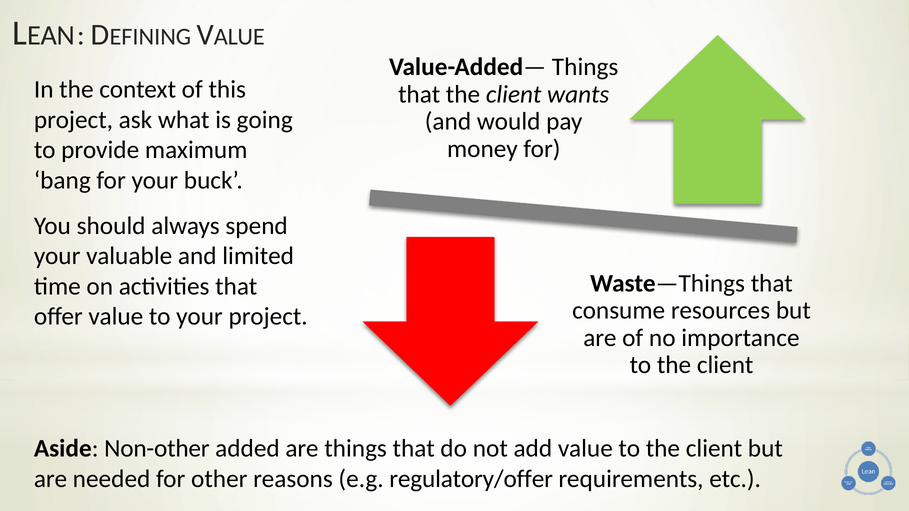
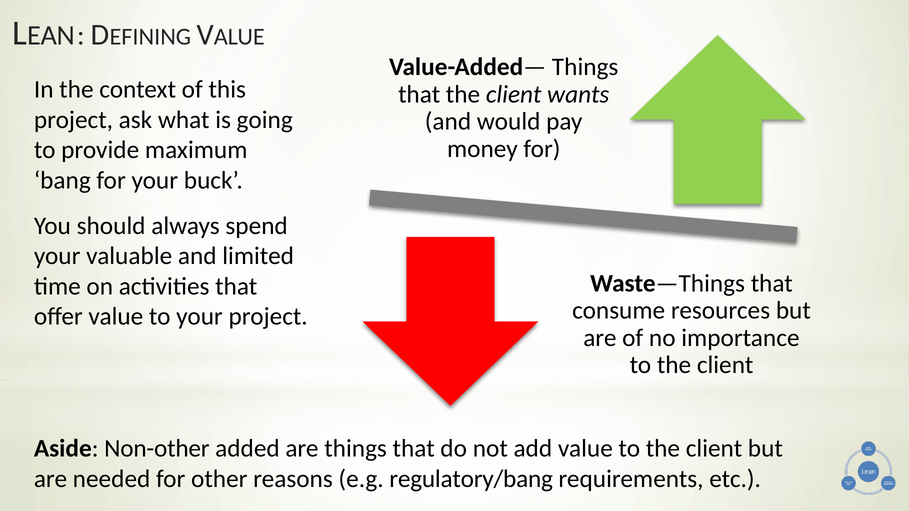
regulatory/offer: regulatory/offer -> regulatory/bang
